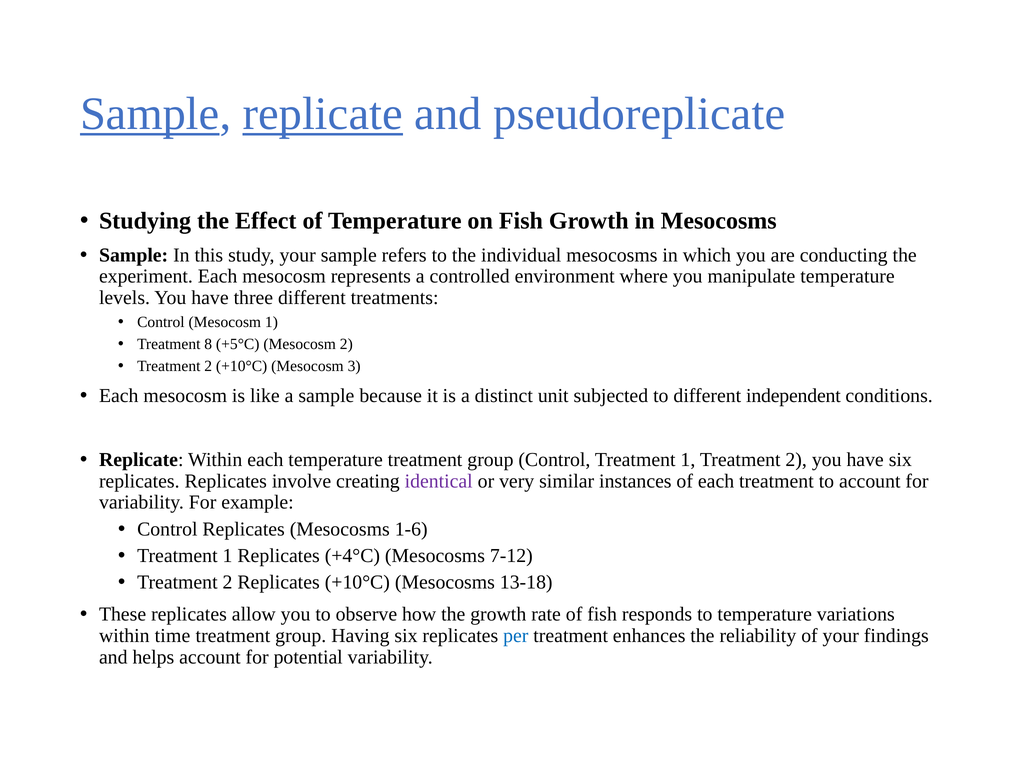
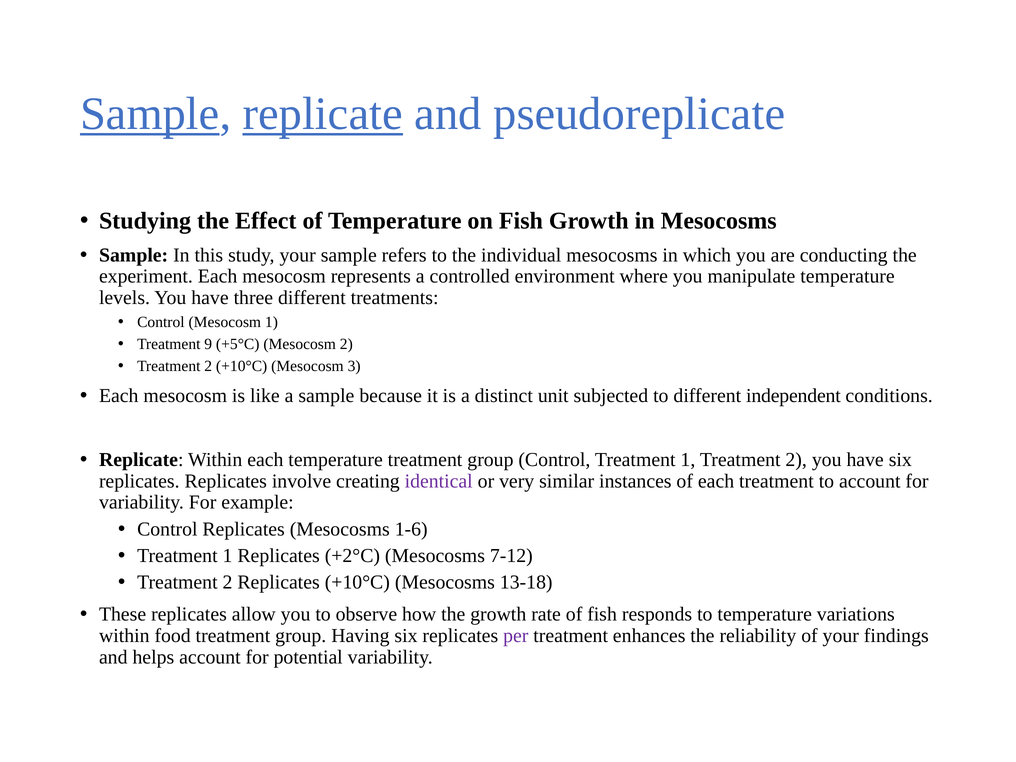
8: 8 -> 9
+4°C: +4°C -> +2°C
time: time -> food
per colour: blue -> purple
